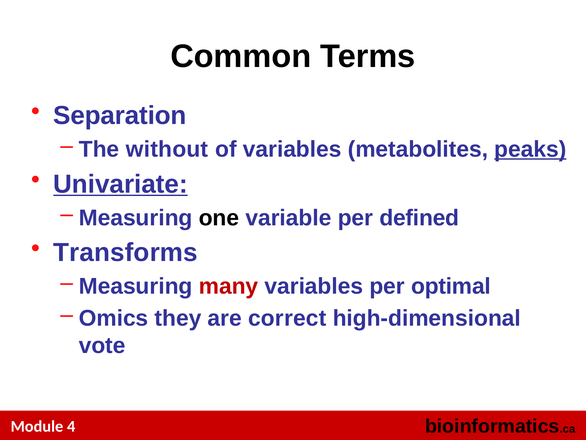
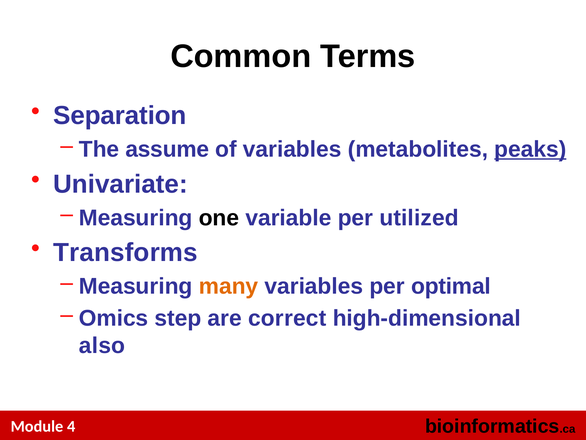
without: without -> assume
Univariate underline: present -> none
defined: defined -> utilized
many colour: red -> orange
they: they -> step
vote: vote -> also
